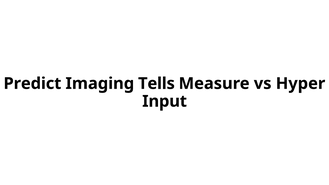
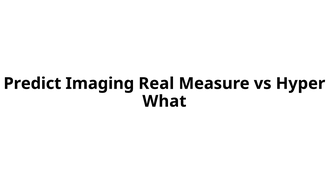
Tells: Tells -> Real
Input: Input -> What
